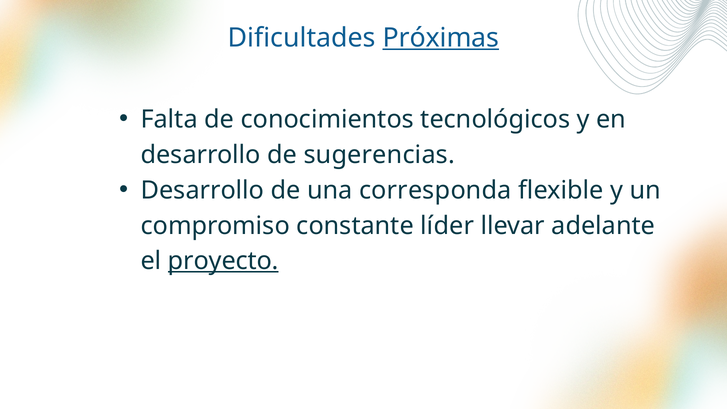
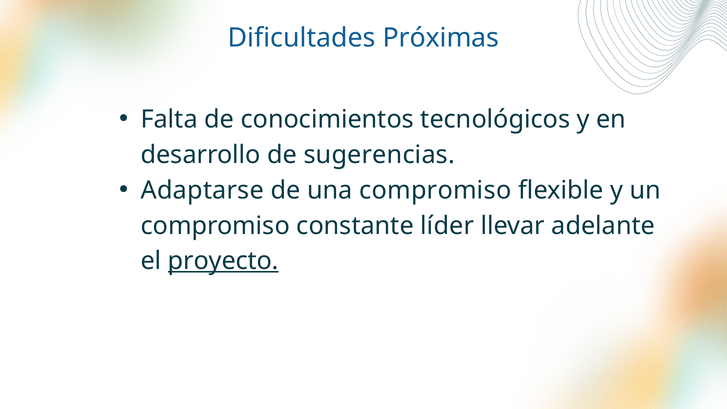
Próximas underline: present -> none
Desarrollo at (202, 190): Desarrollo -> Adaptarse
una corresponda: corresponda -> compromiso
